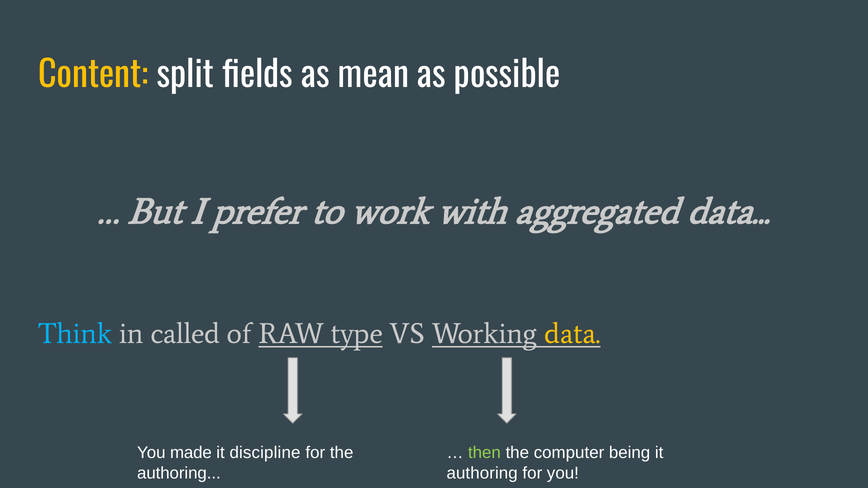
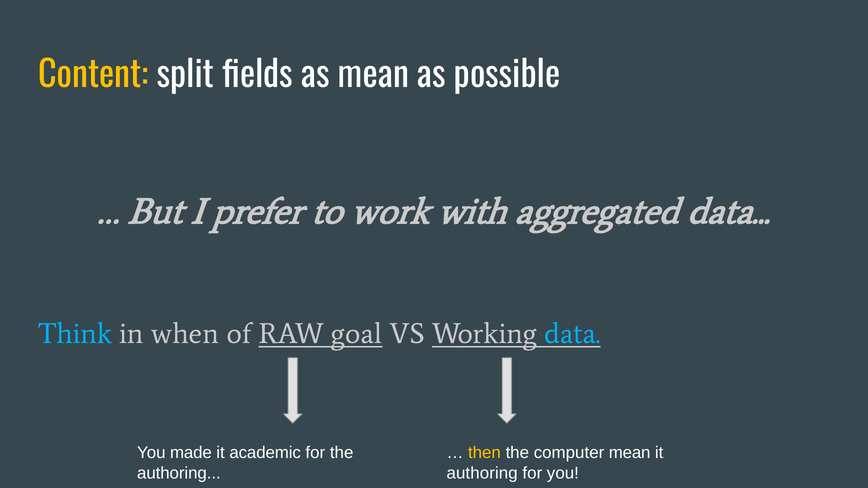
called: called -> when
type: type -> goal
data at (573, 334) colour: yellow -> light blue
discipline: discipline -> academic
then colour: light green -> yellow
computer being: being -> mean
